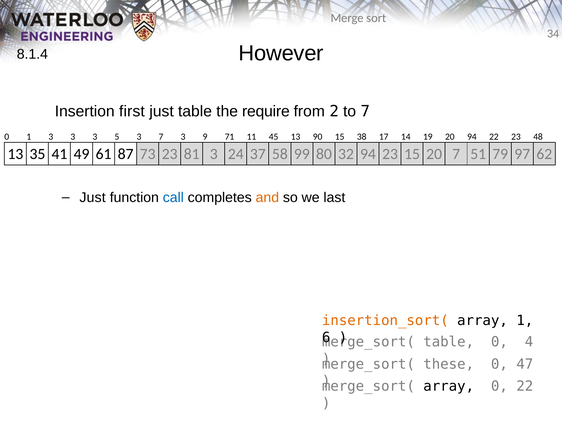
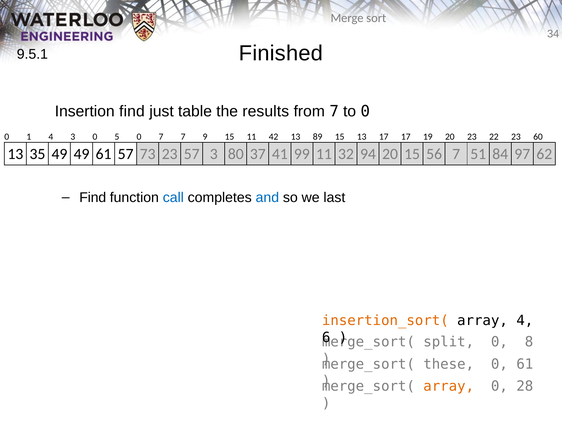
However: However -> Finished
8.1.4: 8.1.4 -> 9.5.1
Insertion first: first -> find
require: require -> results
from 2: 2 -> 7
to 7: 7 -> 0
1 3: 3 -> 4
3 at (95, 137): 3 -> 0
5 3: 3 -> 0
7 3: 3 -> 7
9 71: 71 -> 15
45: 45 -> 42
90: 90 -> 89
15 38: 38 -> 13
17 14: 14 -> 17
20 94: 94 -> 23
48: 48 -> 60
35 41: 41 -> 49
61 87: 87 -> 57
23 81: 81 -> 57
24: 24 -> 80
58: 58 -> 41
99 80: 80 -> 11
94 23: 23 -> 20
15 20: 20 -> 56
79: 79 -> 84
Just at (93, 198): Just -> Find
and colour: orange -> blue
array 1: 1 -> 4
table at (449, 342): table -> split
4: 4 -> 8
0 47: 47 -> 61
array at (449, 387) colour: black -> orange
0 22: 22 -> 28
